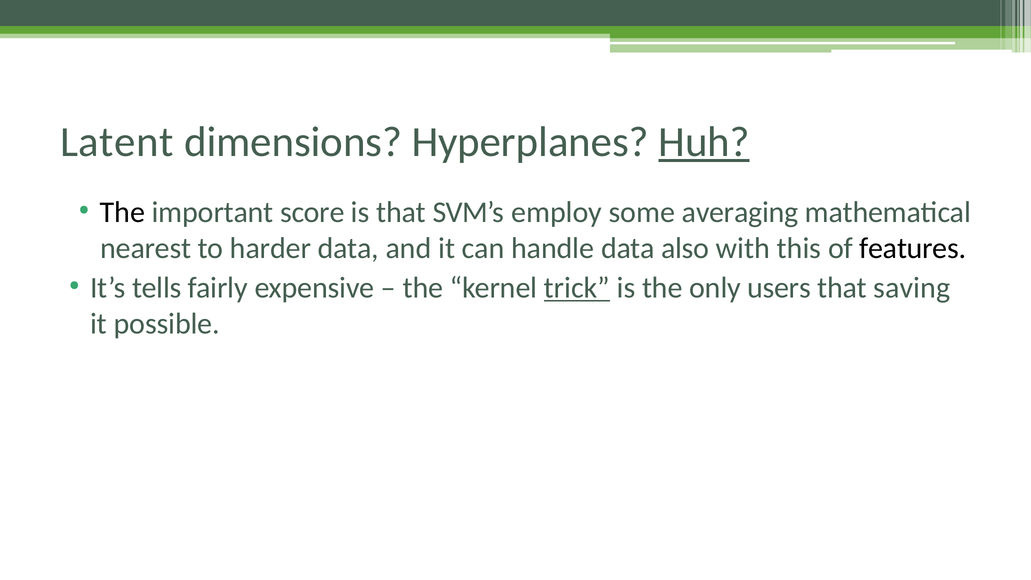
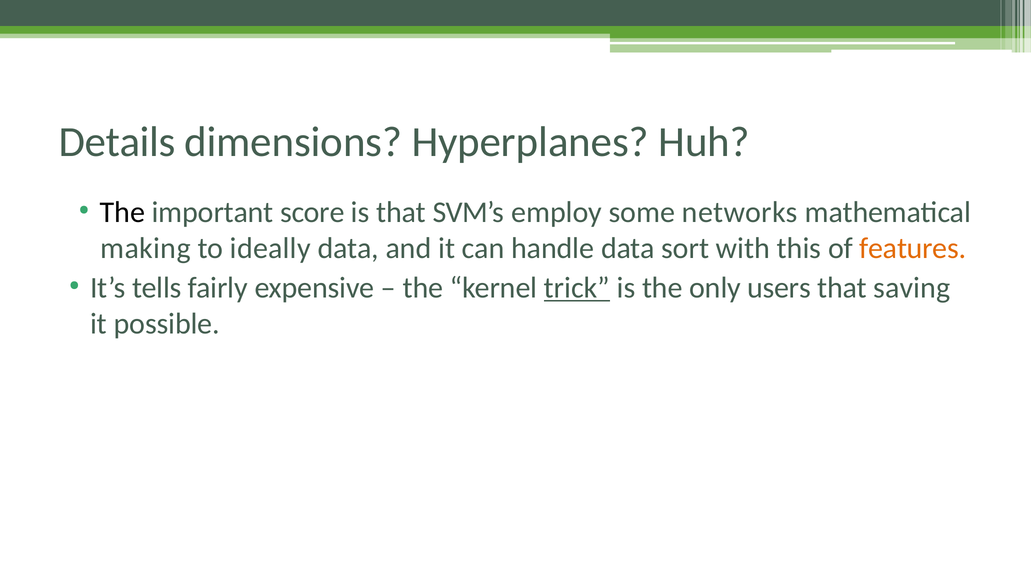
Latent: Latent -> Details
Huh underline: present -> none
averaging: averaging -> networks
nearest: nearest -> making
harder: harder -> ideally
also: also -> sort
features colour: black -> orange
